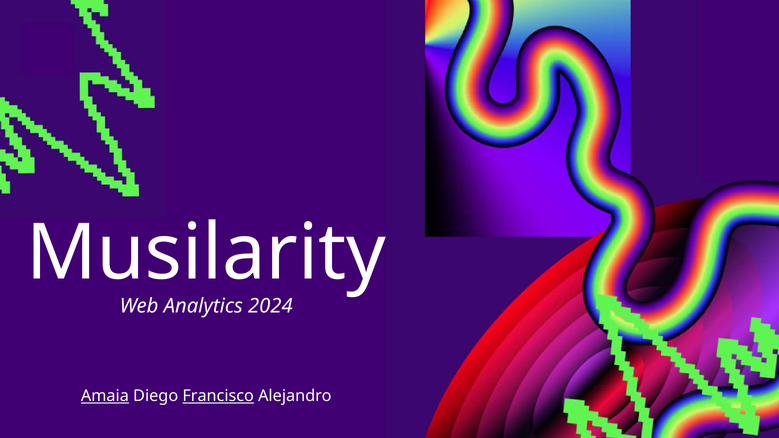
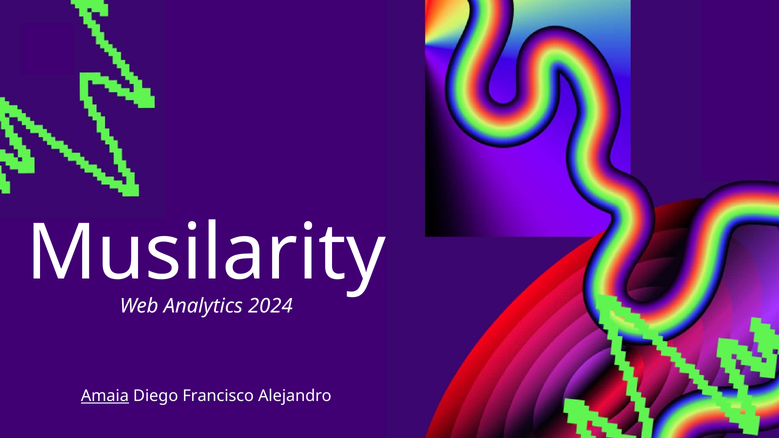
Francisco underline: present -> none
